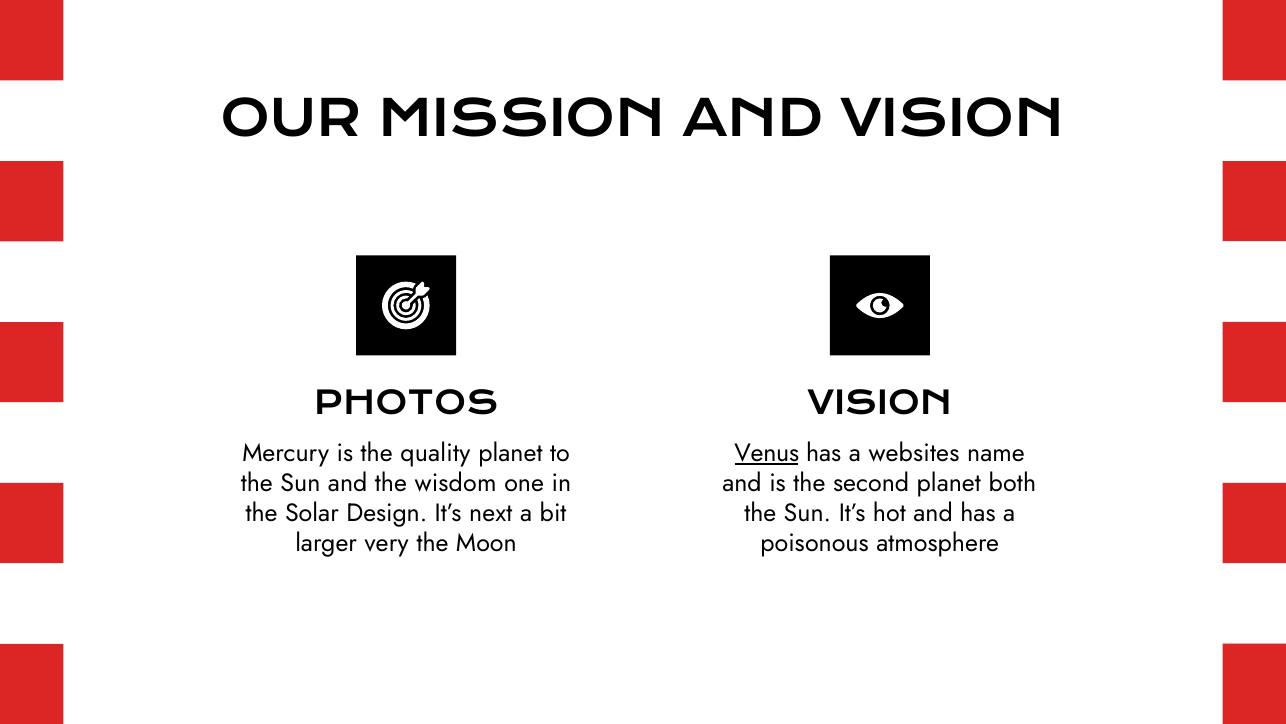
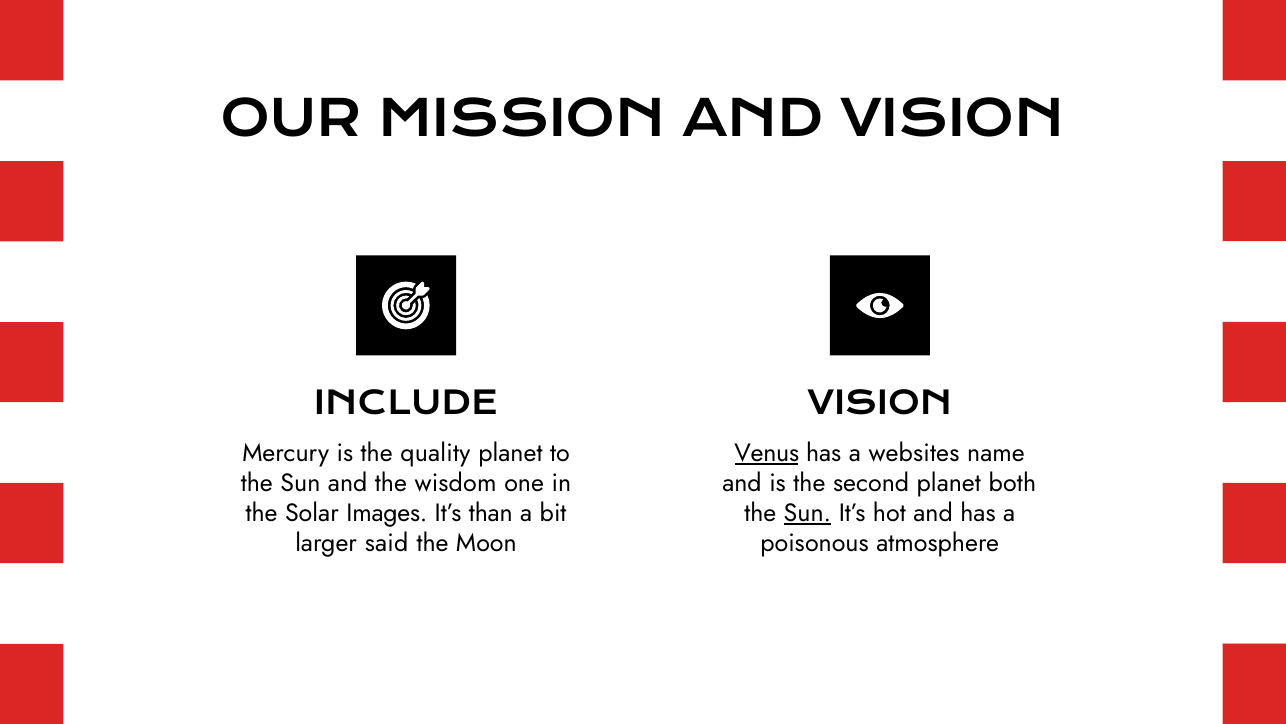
PHOTOS: PHOTOS -> INCLUDE
Design: Design -> Images
next: next -> than
Sun at (807, 513) underline: none -> present
very: very -> said
